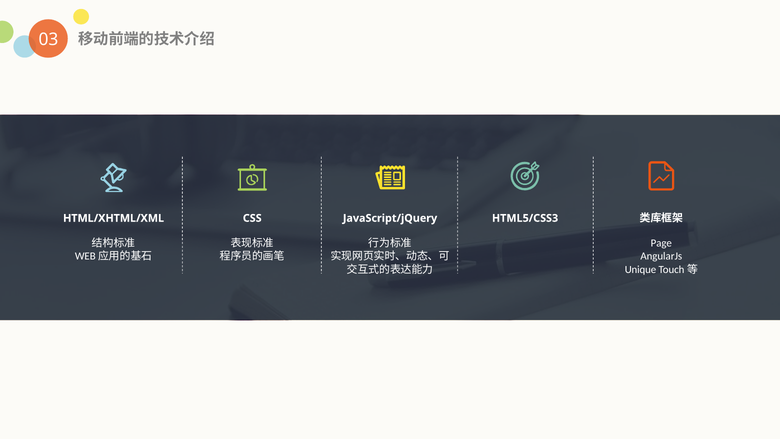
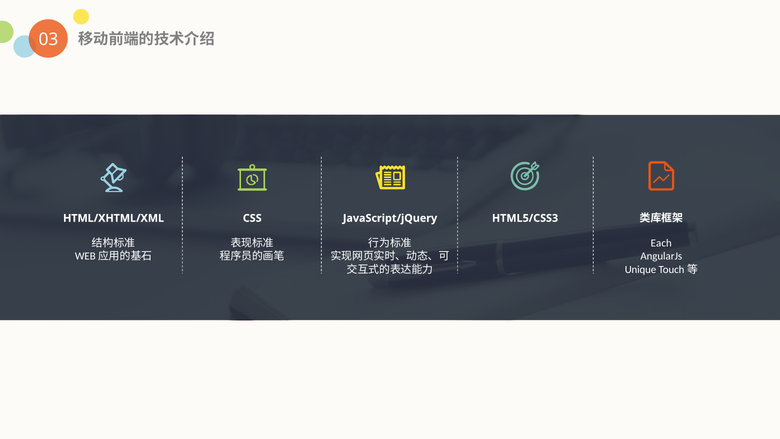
Page: Page -> Each
